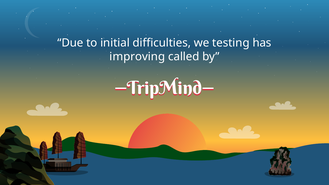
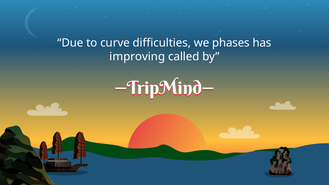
initial: initial -> curve
testing: testing -> phases
